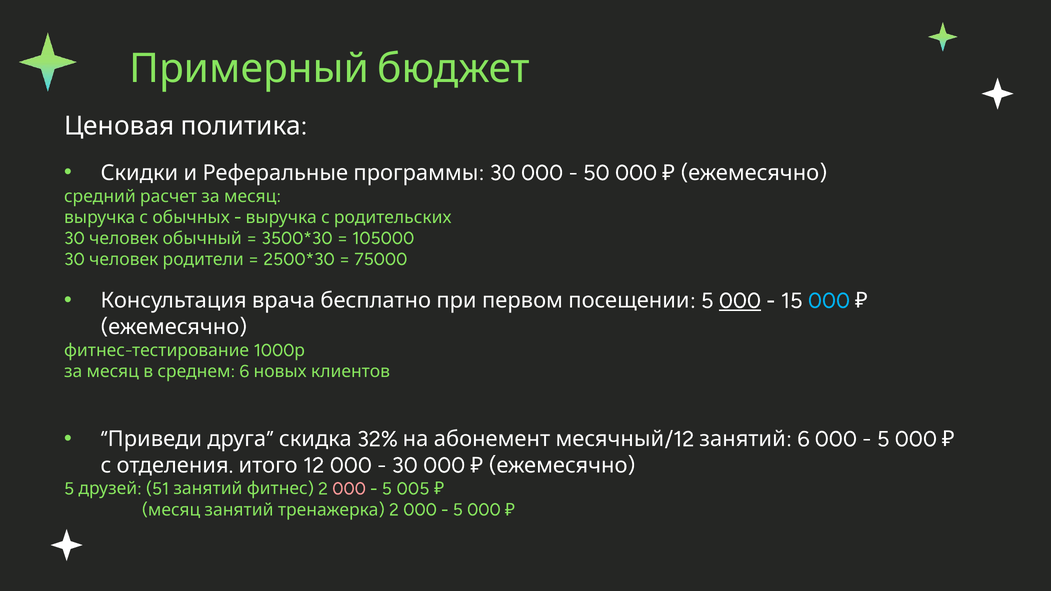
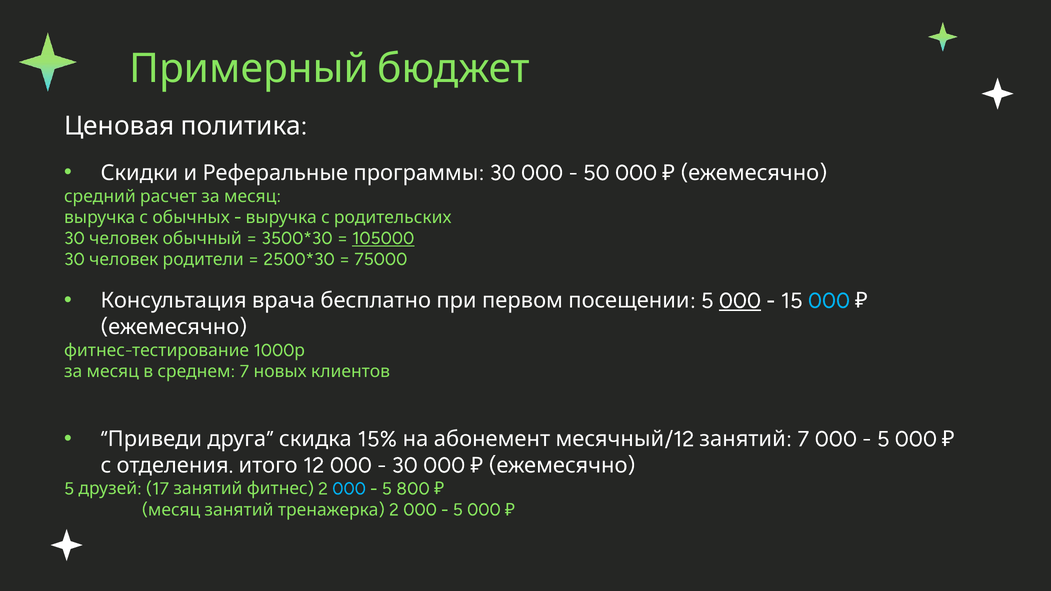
105000 underline: none -> present
6 at (244, 372): 6 -> 7
32%: 32% -> 15%
6 at (803, 439): 6 -> 7
51: 51 -> 17
000 at (349, 489) colour: pink -> light blue
005: 005 -> 800
